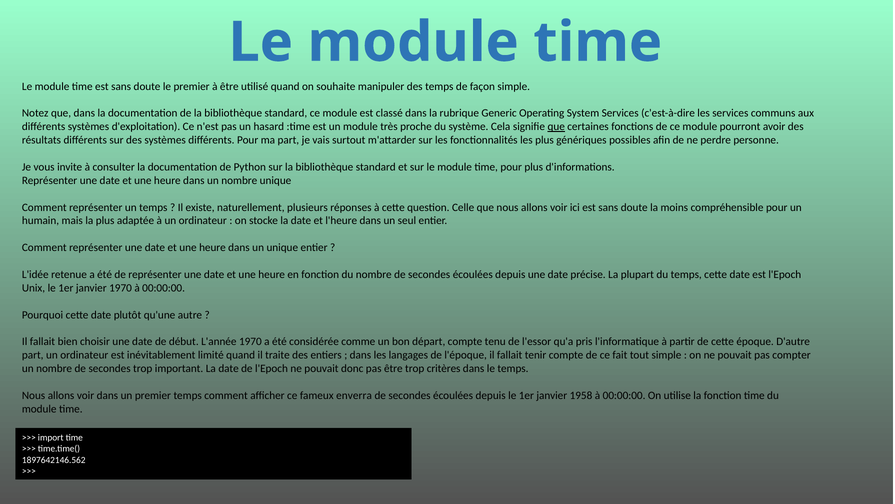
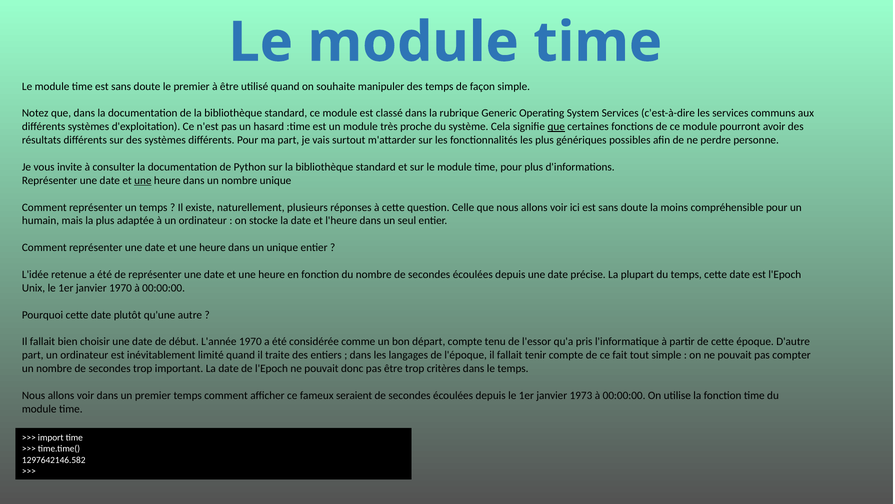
une at (143, 180) underline: none -> present
enverra: enverra -> seraient
1958: 1958 -> 1973
1897642146.562: 1897642146.562 -> 1297642146.582
